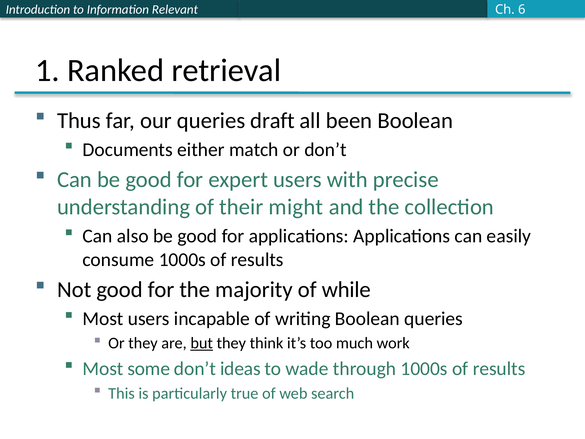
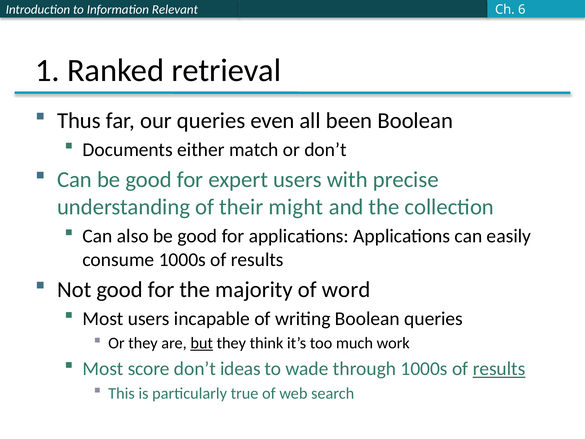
draft: draft -> even
while: while -> word
some: some -> score
results at (499, 369) underline: none -> present
